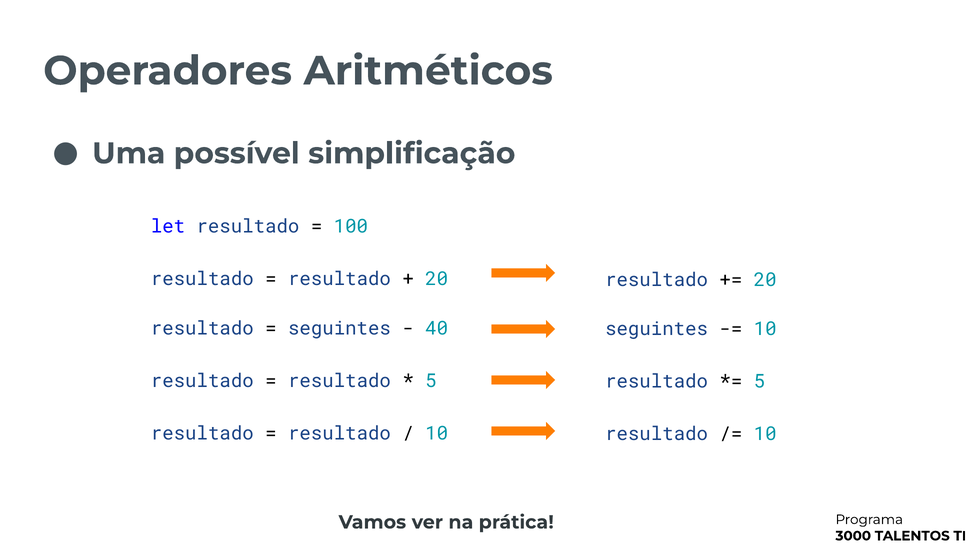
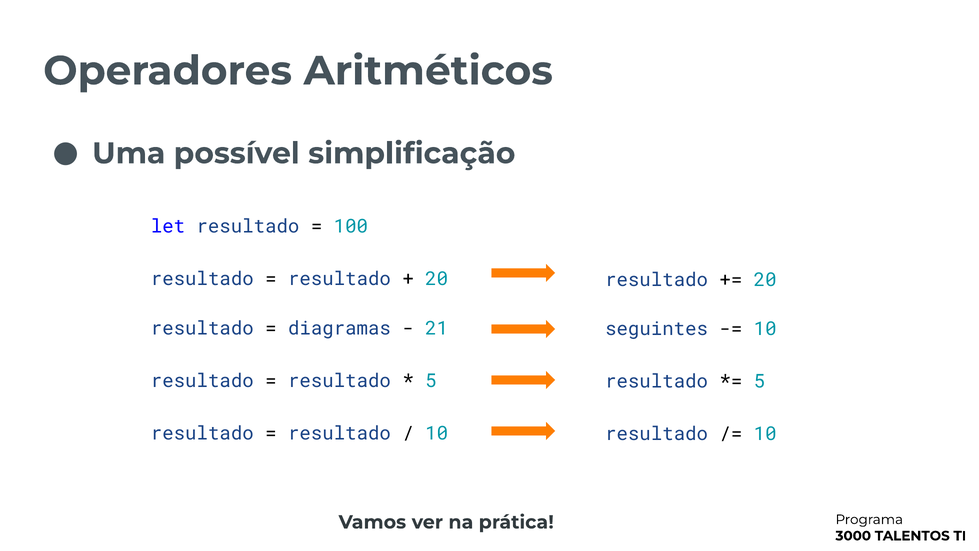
seguintes at (339, 328): seguintes -> diagramas
40: 40 -> 21
